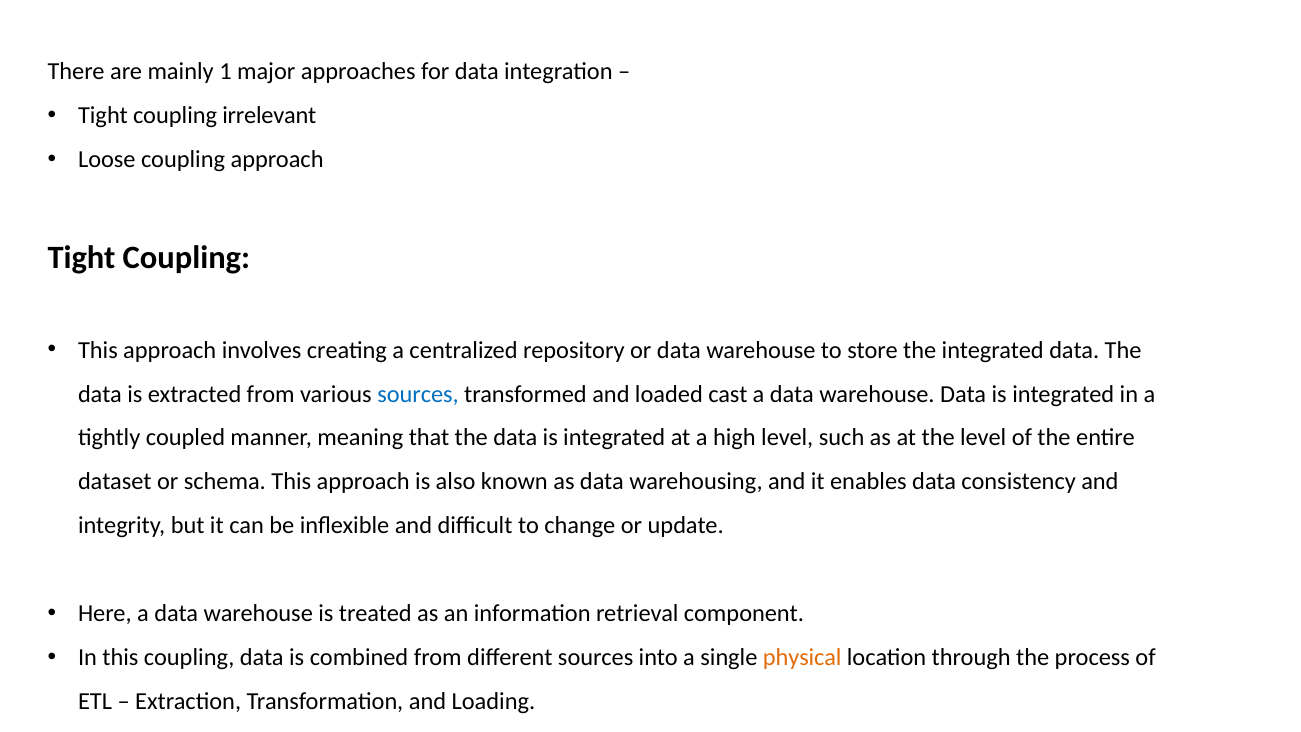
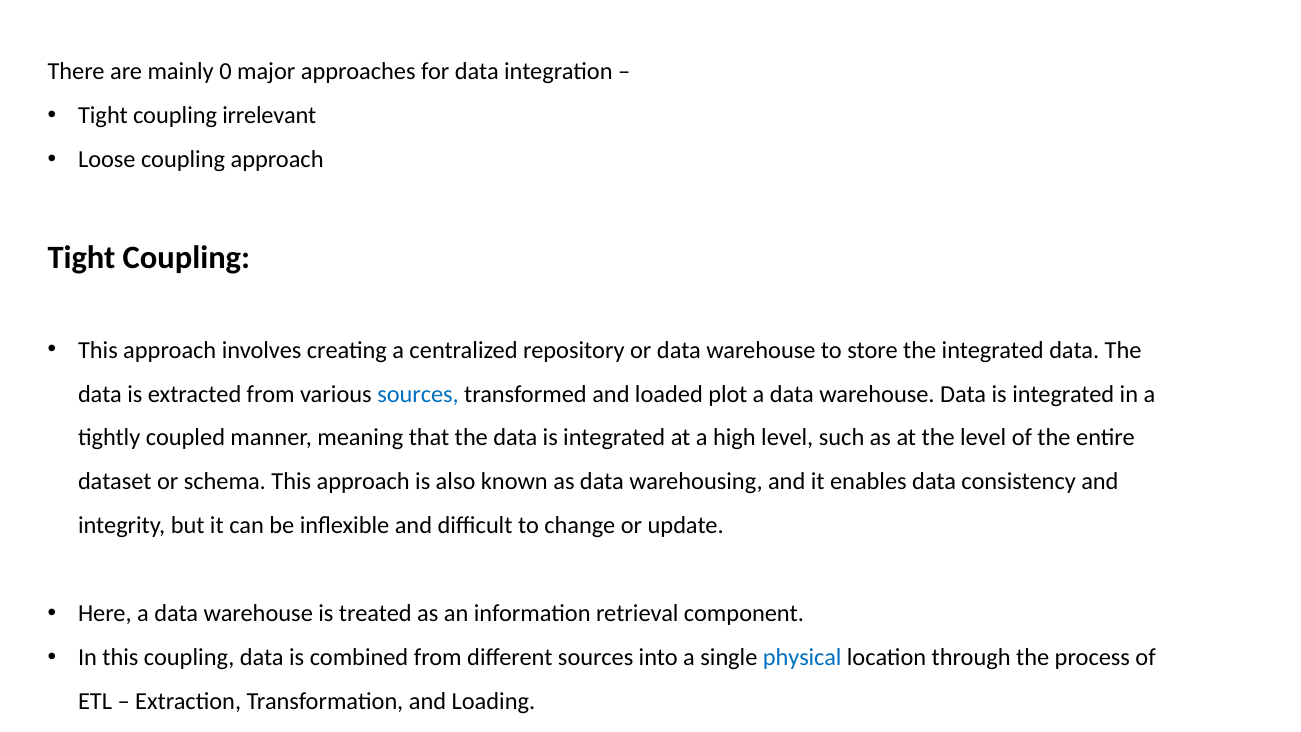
1: 1 -> 0
cast: cast -> plot
physical colour: orange -> blue
